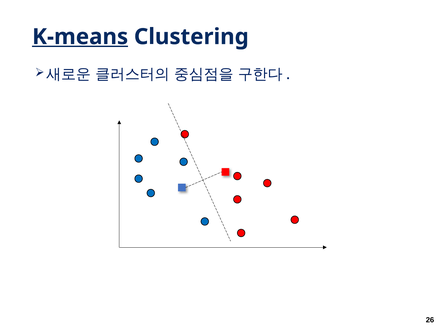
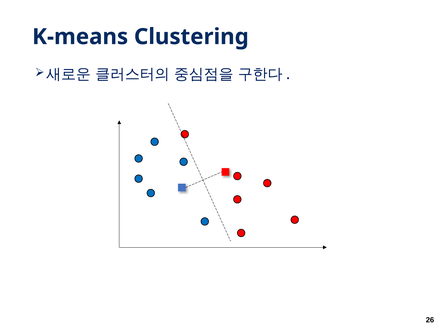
K-means underline: present -> none
